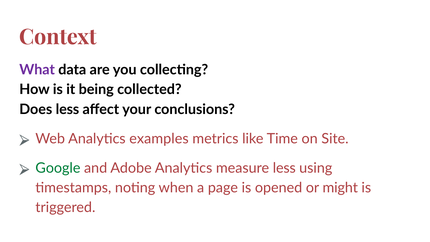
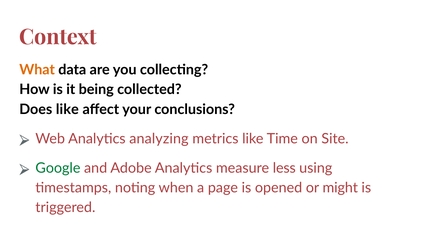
What colour: purple -> orange
Does less: less -> like
examples: examples -> analyzing
